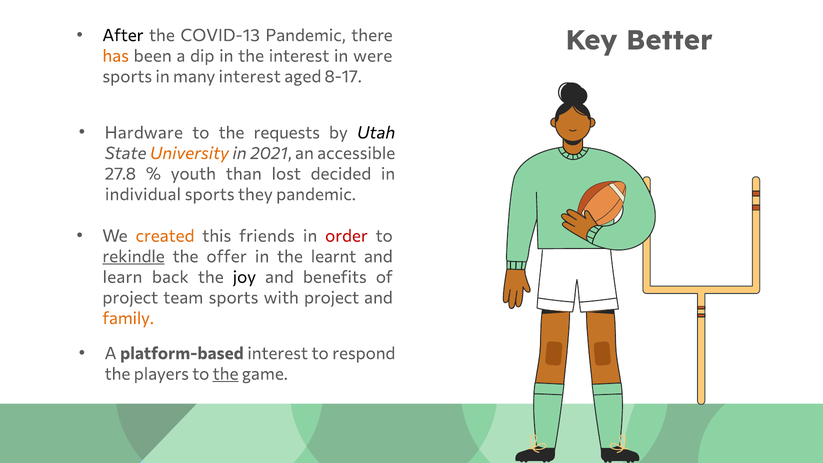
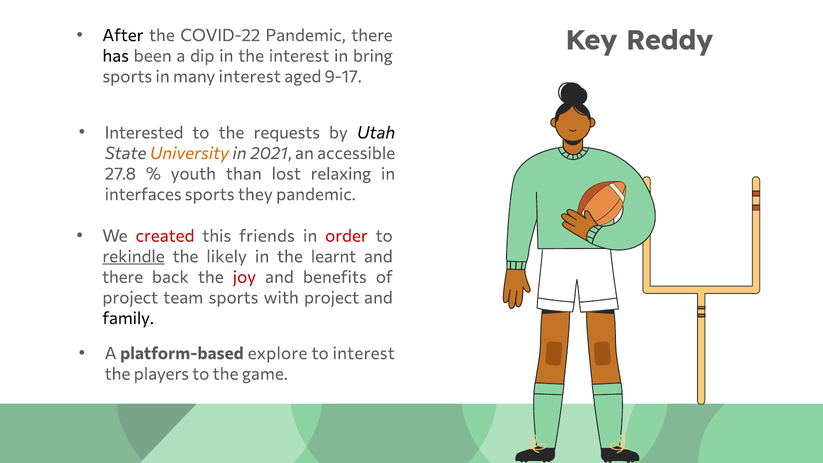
COVID-13: COVID-13 -> COVID-22
Better: Better -> Reddy
has colour: orange -> black
were: were -> bring
8-17: 8-17 -> 9-17
Hardware: Hardware -> Interested
decided: decided -> relaxing
individual: individual -> interfaces
created colour: orange -> red
offer: offer -> likely
learn at (122, 277): learn -> there
joy colour: black -> red
family colour: orange -> black
platform-based interest: interest -> explore
to respond: respond -> interest
the at (226, 374) underline: present -> none
